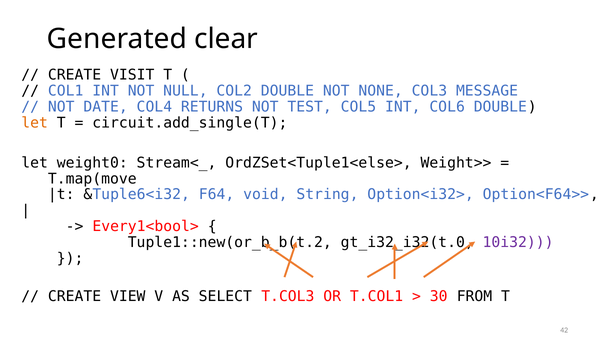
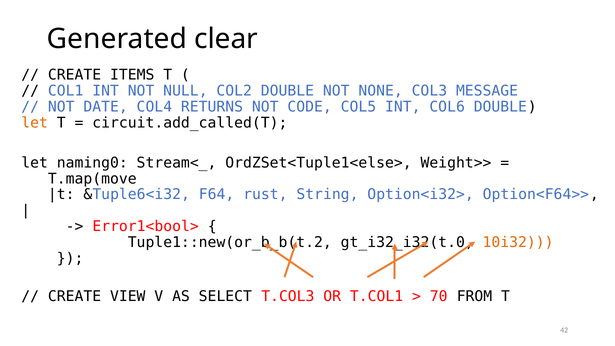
VISIT: VISIT -> ITEMS
TEST: TEST -> CODE
circuit.add_single(T: circuit.add_single(T -> circuit.add_called(T
weight0: weight0 -> naming0
void: void -> rust
Every1<bool>: Every1<bool> -> Error1<bool>
10i32 colour: purple -> orange
30: 30 -> 70
